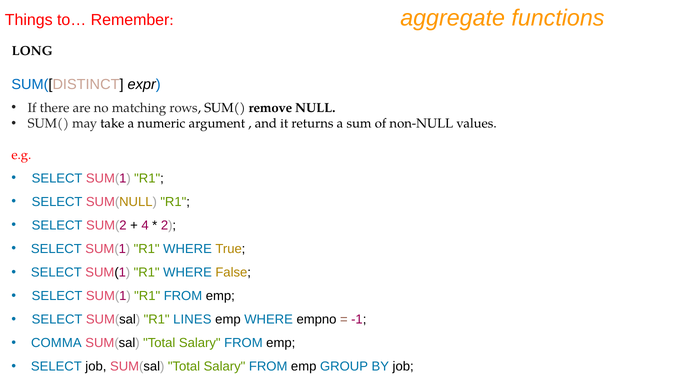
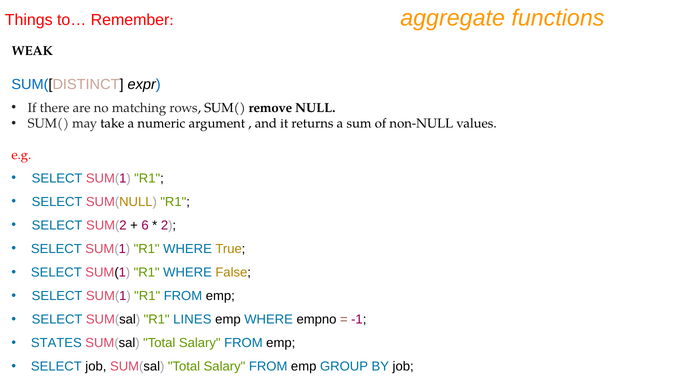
LONG: LONG -> WEAK
4: 4 -> 6
COMMA: COMMA -> STATES
